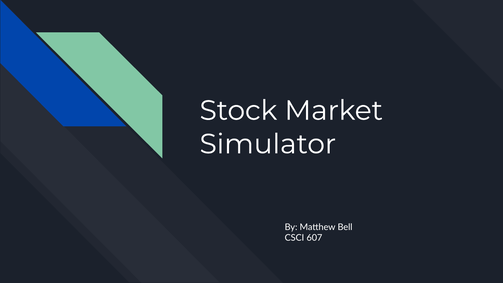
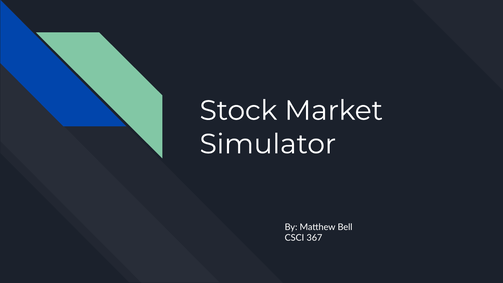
607: 607 -> 367
